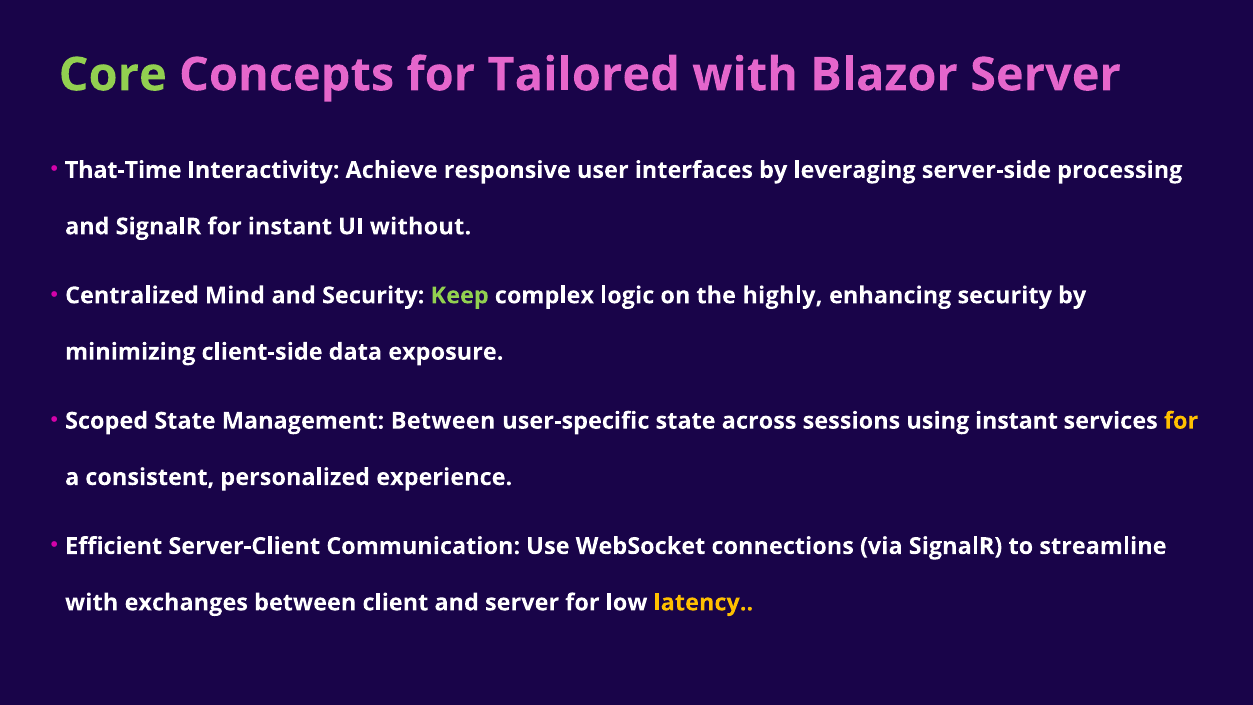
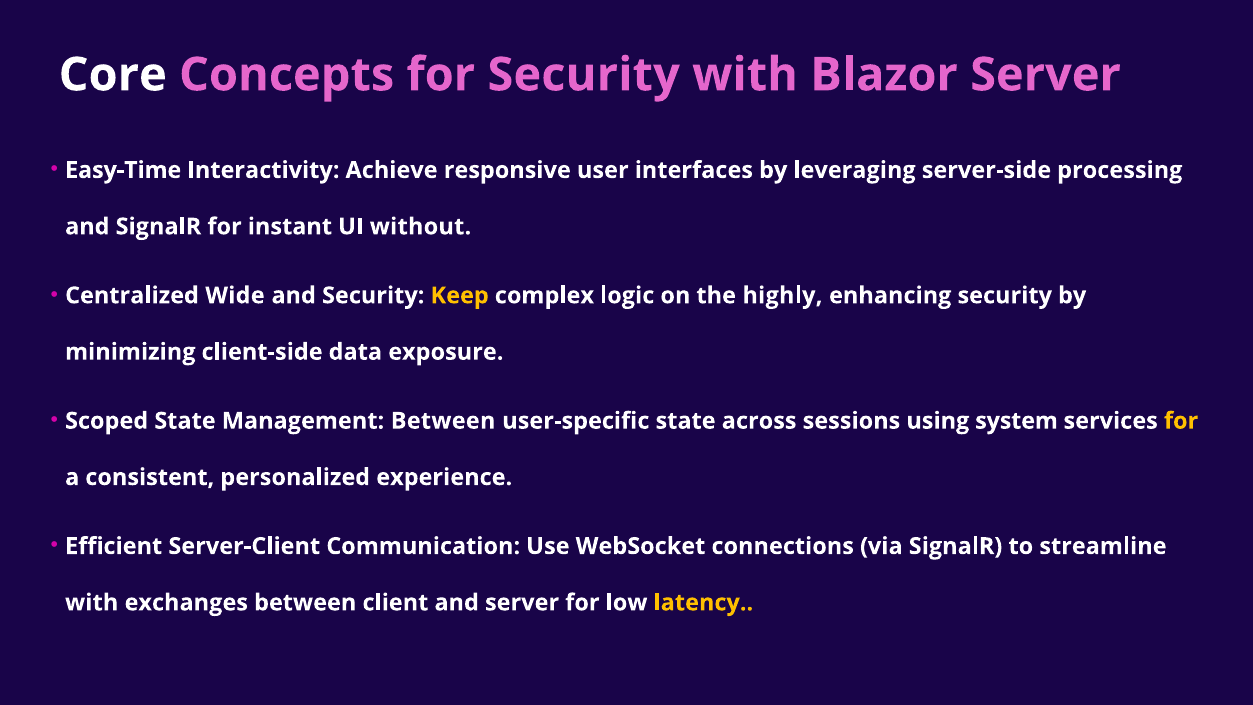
Core colour: light green -> white
for Tailored: Tailored -> Security
That-Time: That-Time -> Easy-Time
Mind: Mind -> Wide
Keep colour: light green -> yellow
using instant: instant -> system
